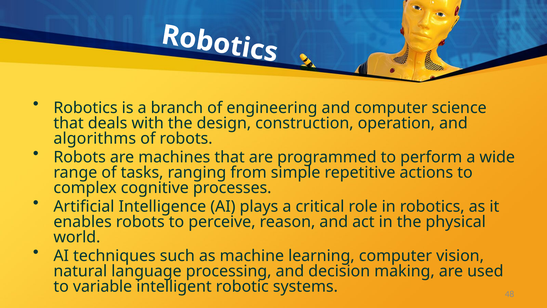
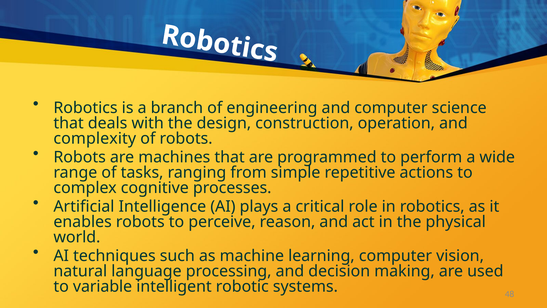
algorithms: algorithms -> complexity
